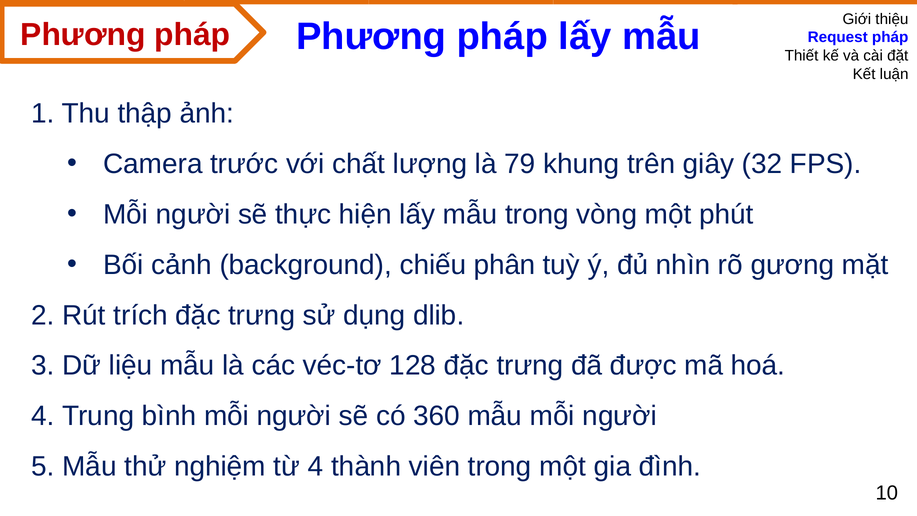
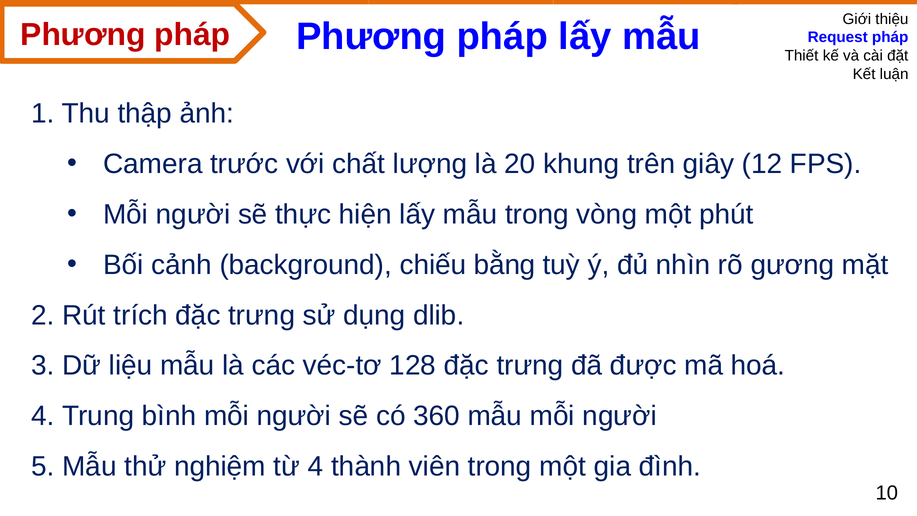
79: 79 -> 20
32: 32 -> 12
phân: phân -> bằng
